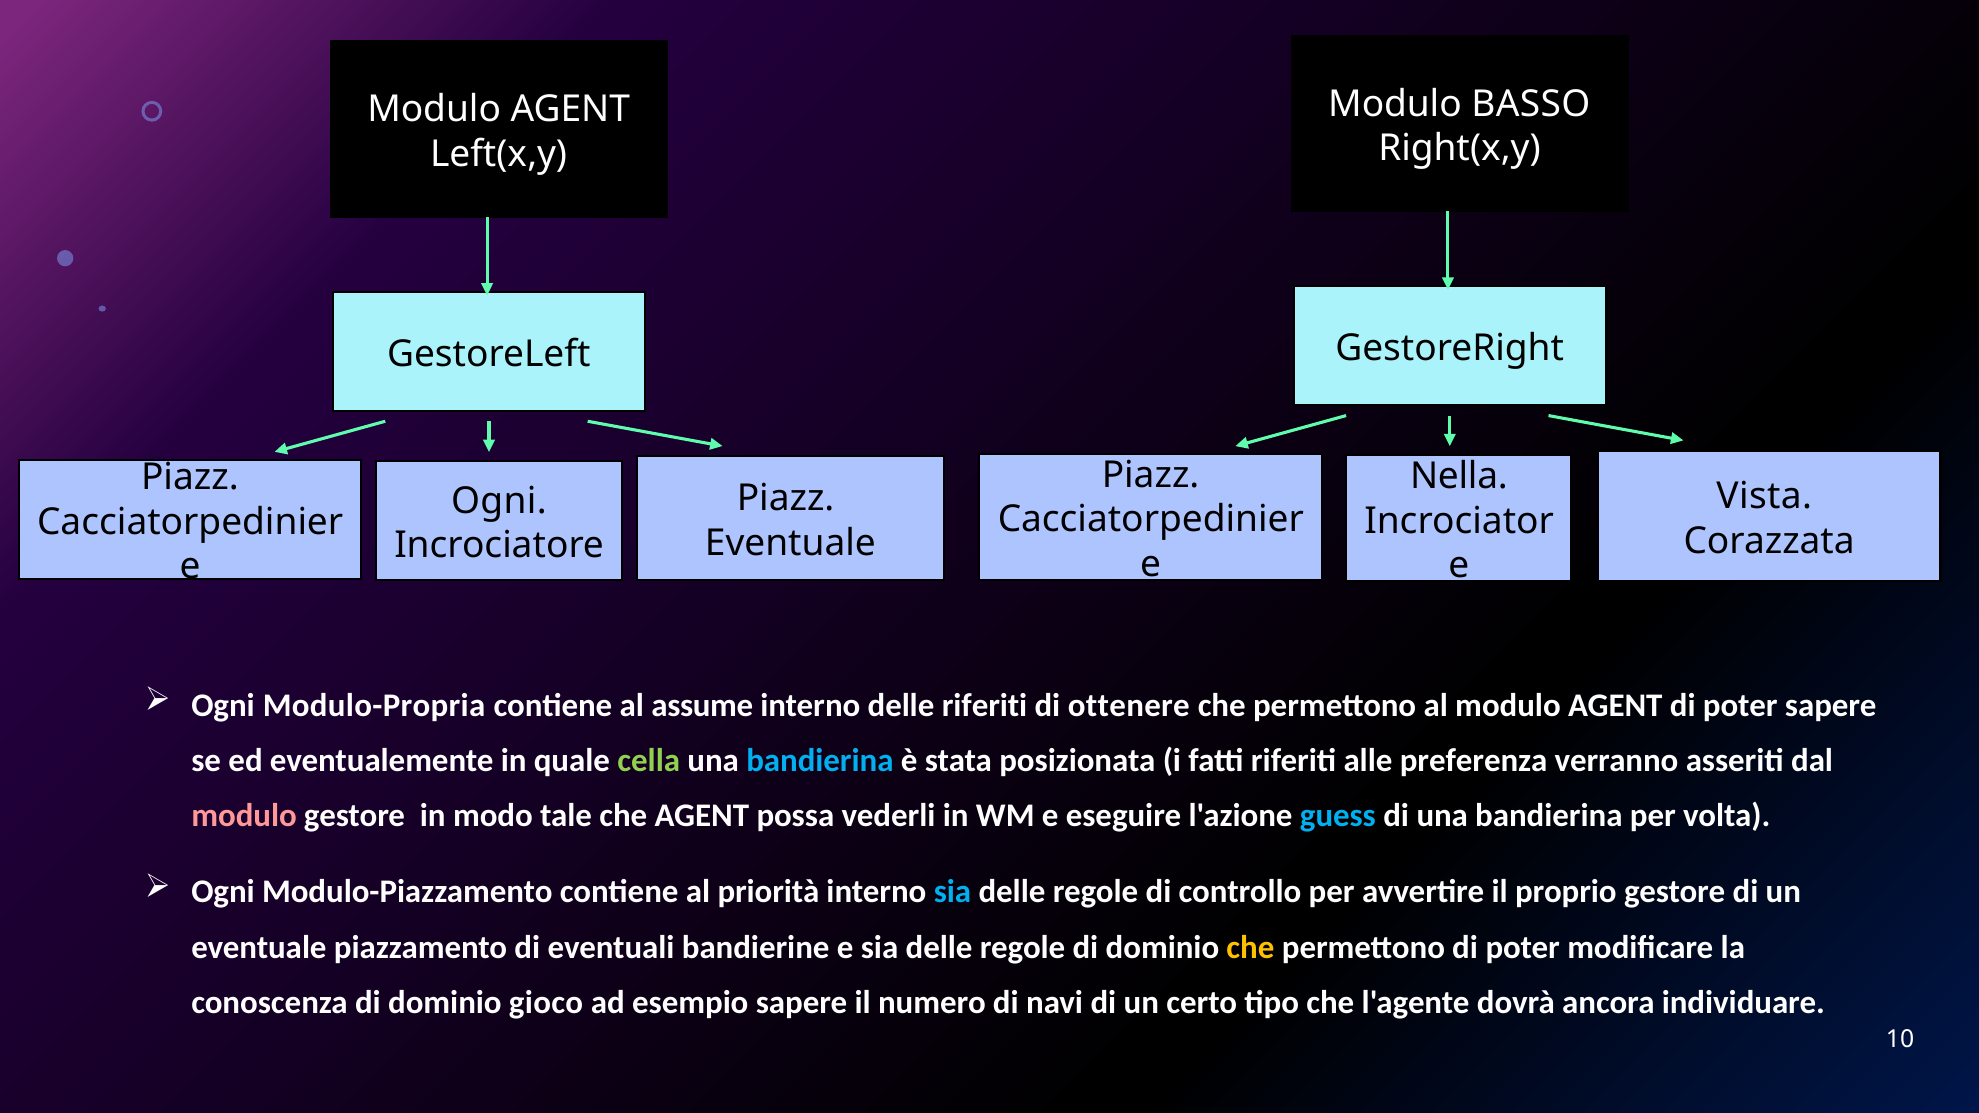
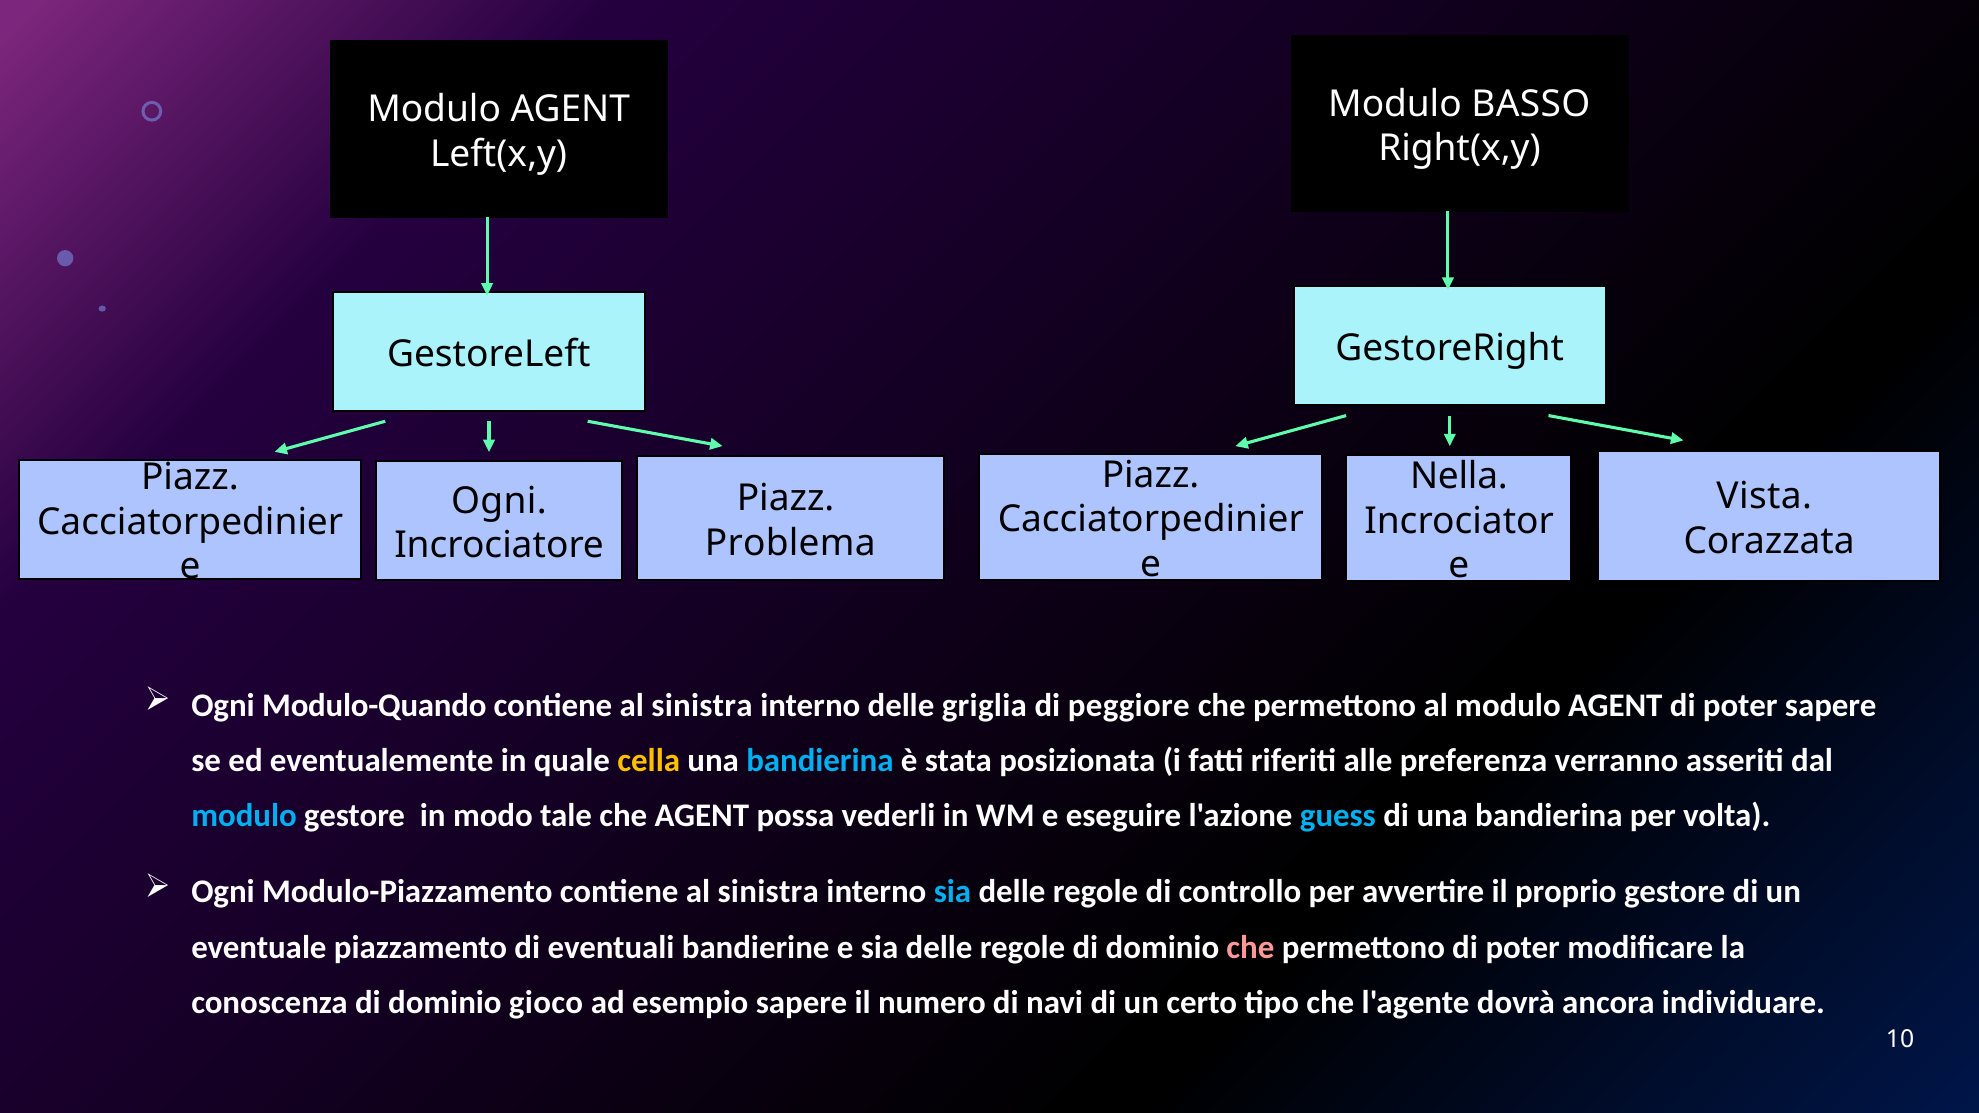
Eventuale at (790, 543): Eventuale -> Problema
Modulo-Propria: Modulo-Propria -> Modulo-Quando
assume at (702, 705): assume -> sinistra
delle riferiti: riferiti -> griglia
ottenere: ottenere -> peggiore
cella colour: light green -> yellow
modulo at (244, 816) colour: pink -> light blue
Modulo-Piazzamento contiene al priorità: priorità -> sinistra
che at (1250, 947) colour: yellow -> pink
